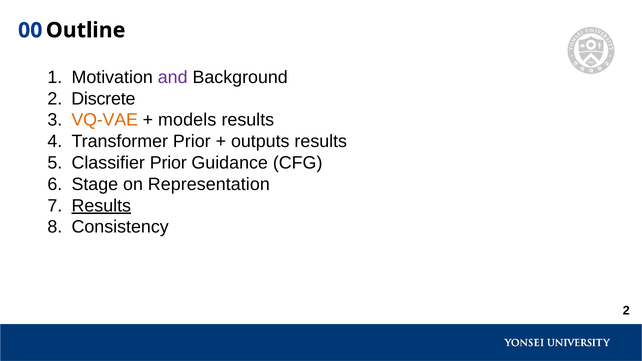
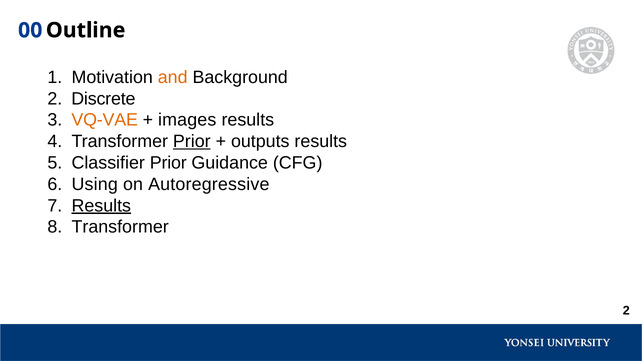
and colour: purple -> orange
models: models -> images
Prior at (192, 141) underline: none -> present
Stage: Stage -> Using
Representation: Representation -> Autoregressive
Consistency at (120, 227): Consistency -> Transformer
